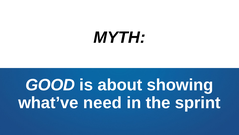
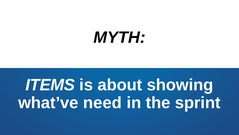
GOOD: GOOD -> ITEMS
